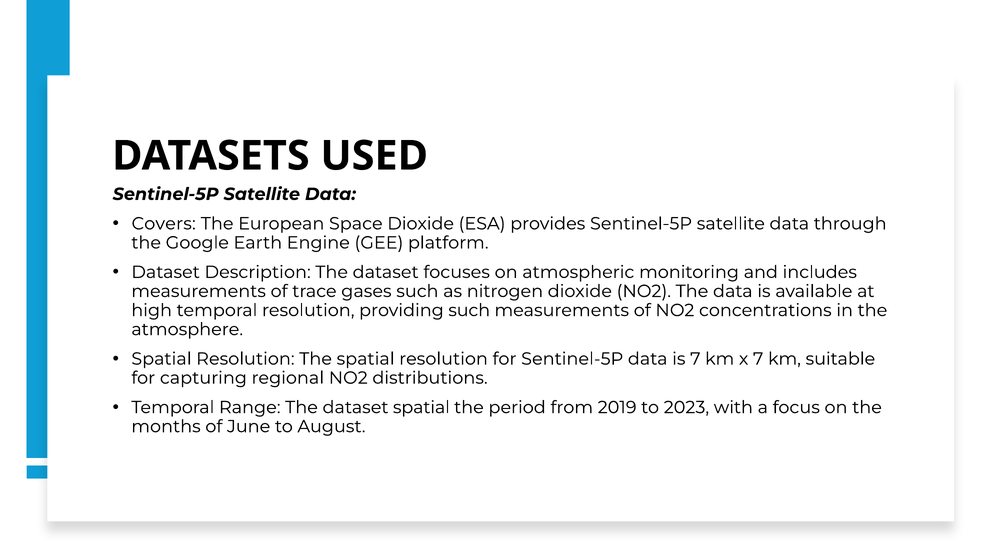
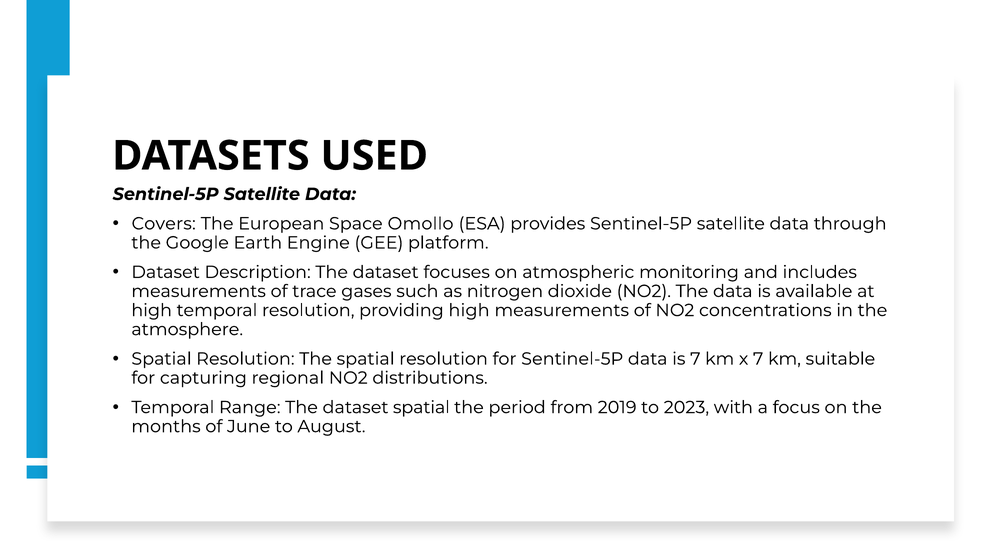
Space Dioxide: Dioxide -> Omollo
providing such: such -> high
